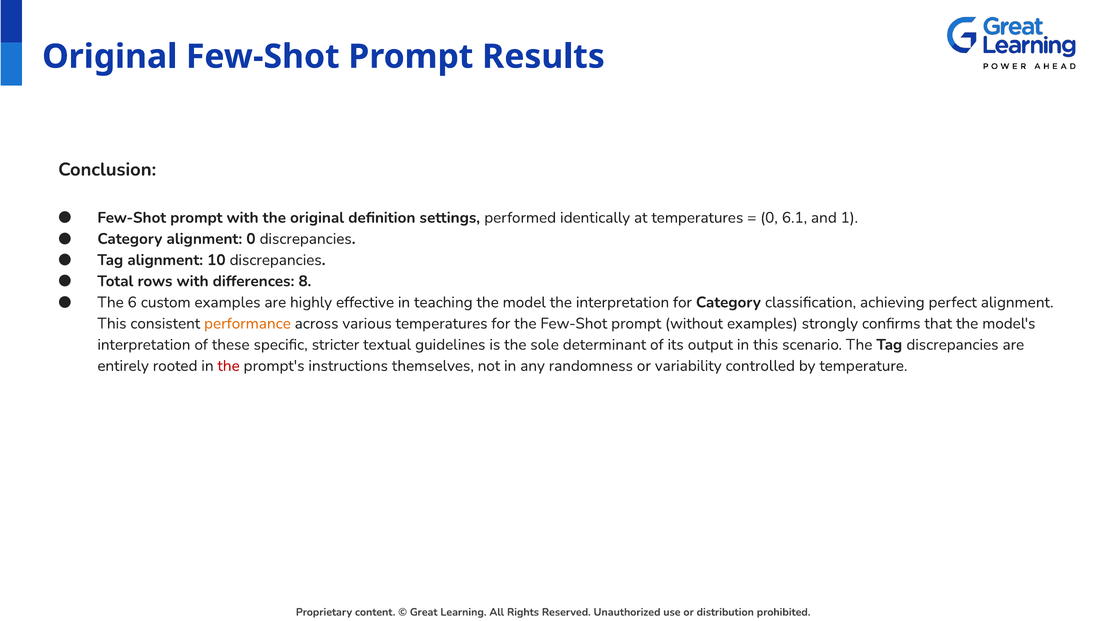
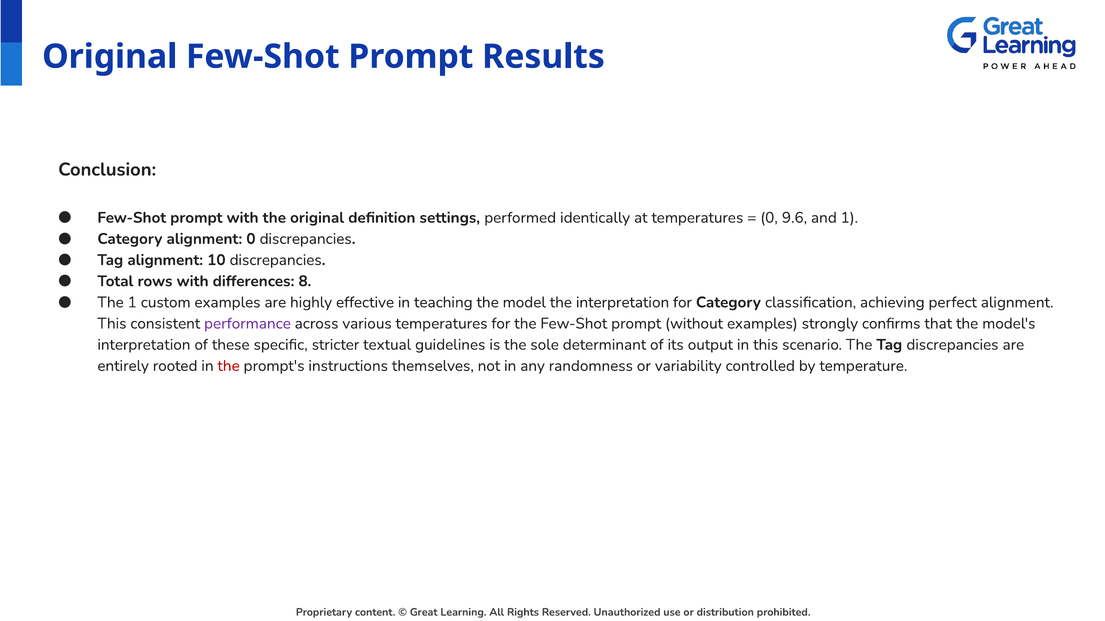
6.1: 6.1 -> 9.6
The 6: 6 -> 1
performance colour: orange -> purple
